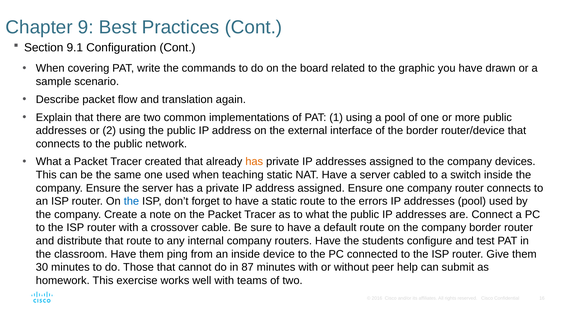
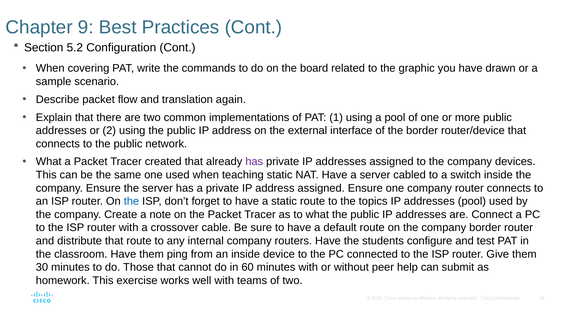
9.1: 9.1 -> 5.2
has at (254, 162) colour: orange -> purple
errors: errors -> topics
87: 87 -> 60
